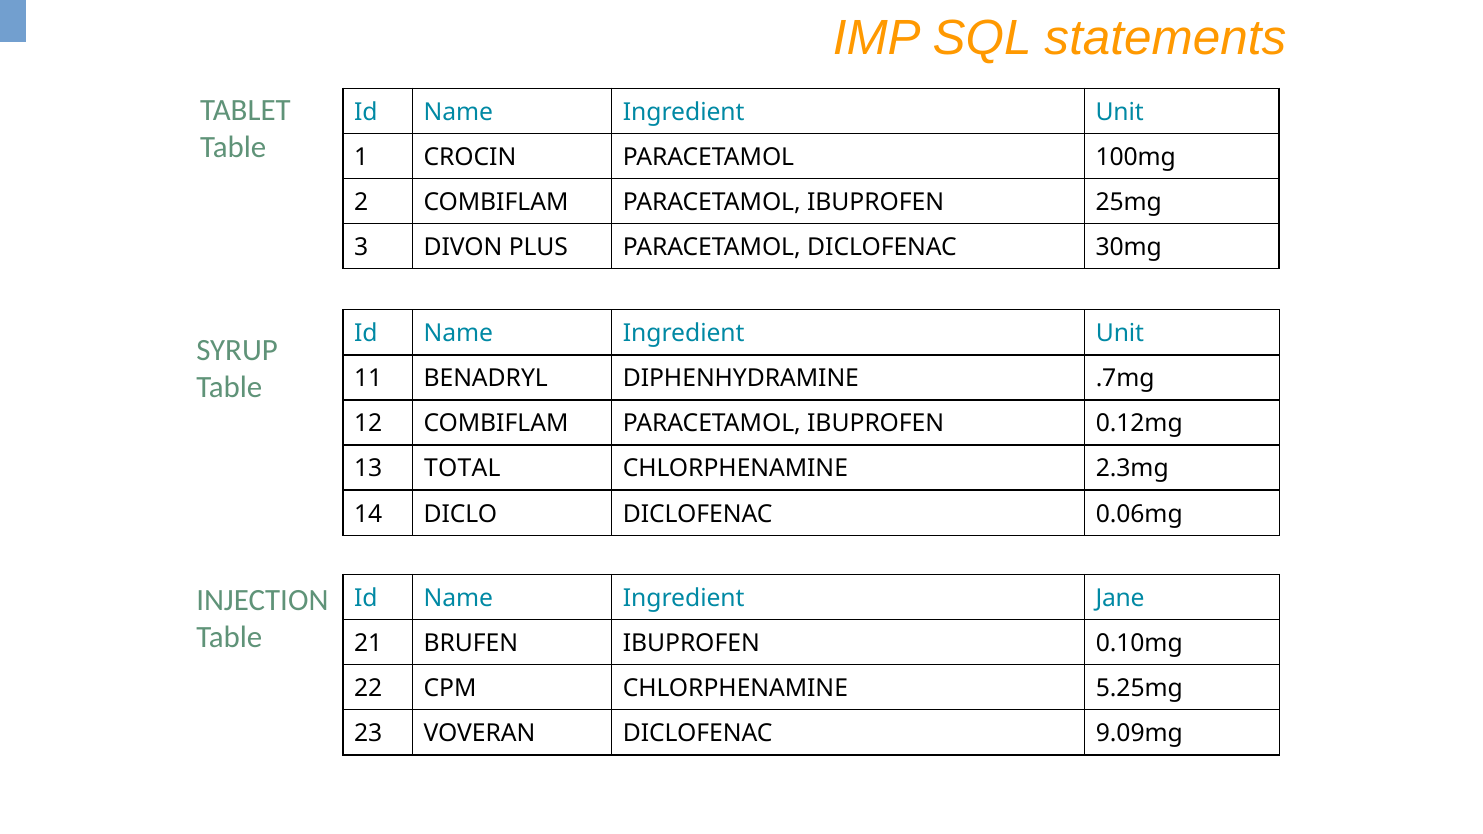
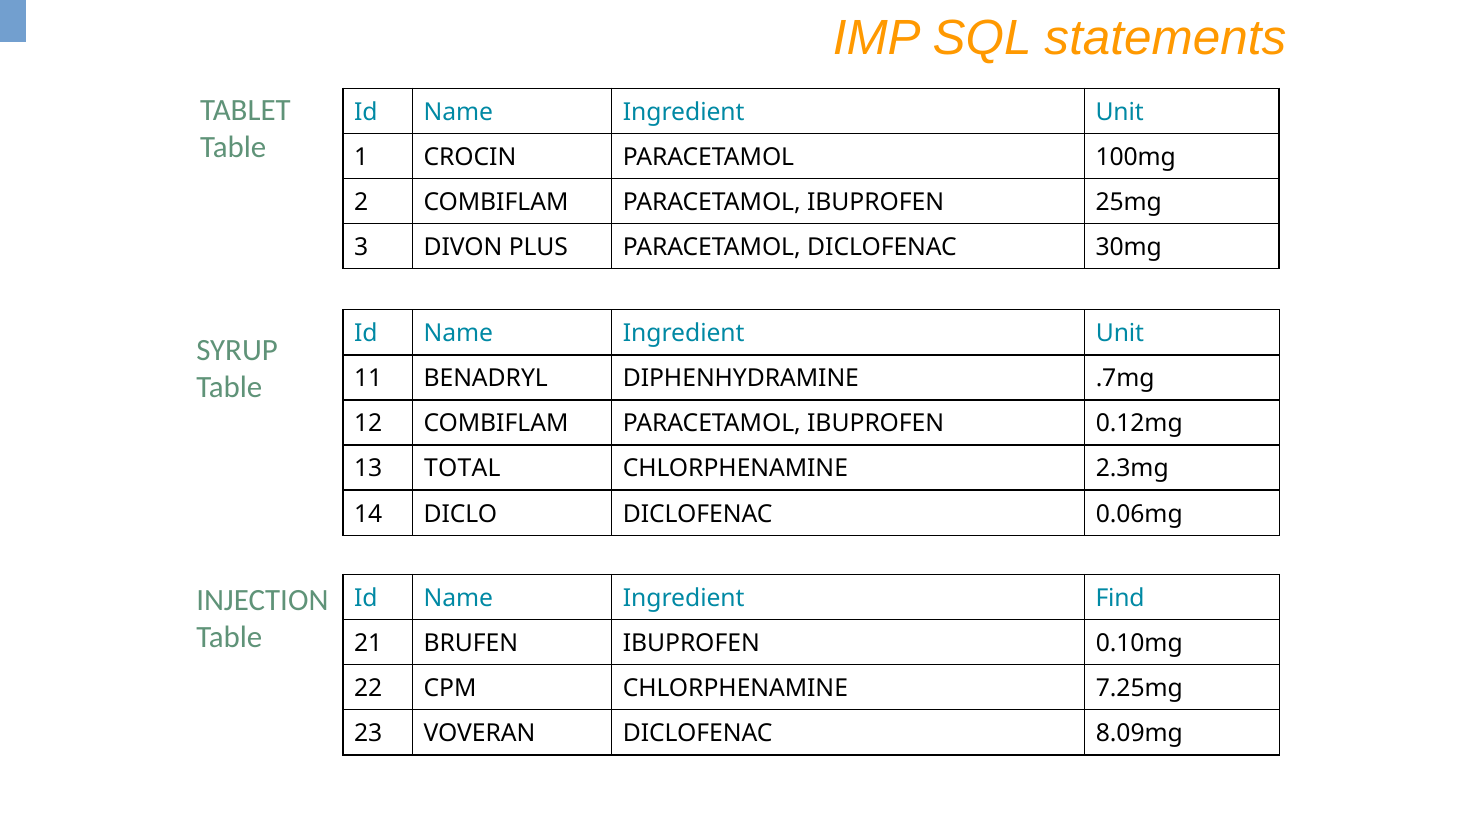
Jane: Jane -> Find
5.25mg: 5.25mg -> 7.25mg
9.09mg: 9.09mg -> 8.09mg
